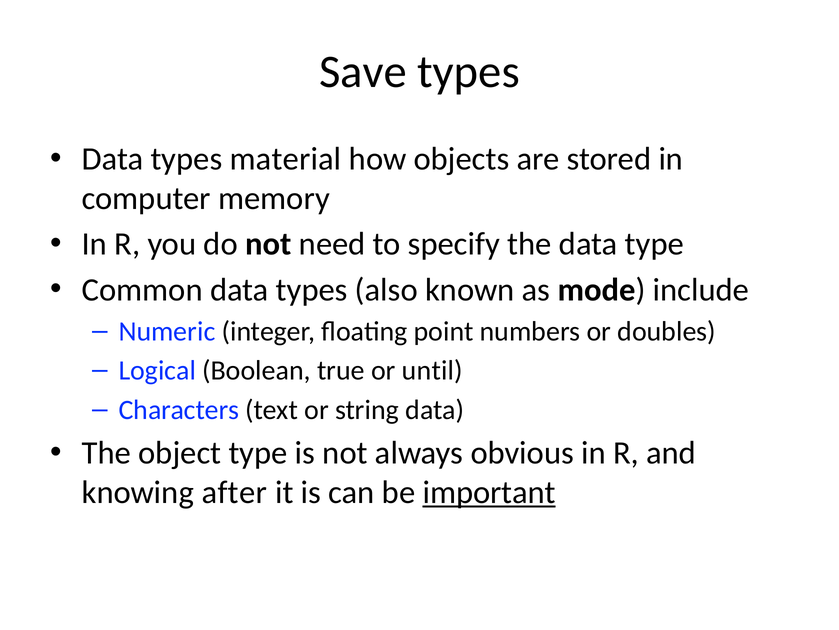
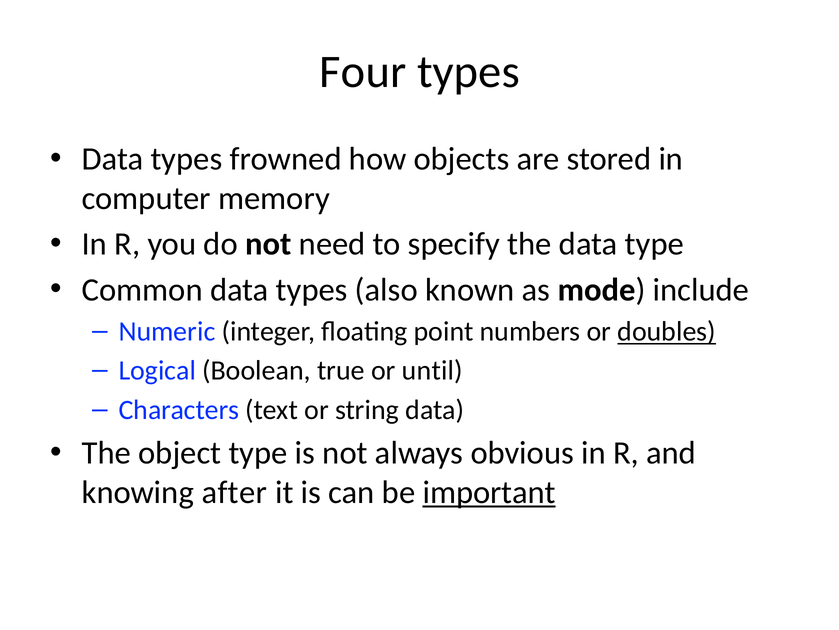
Save: Save -> Four
material: material -> frowned
doubles underline: none -> present
